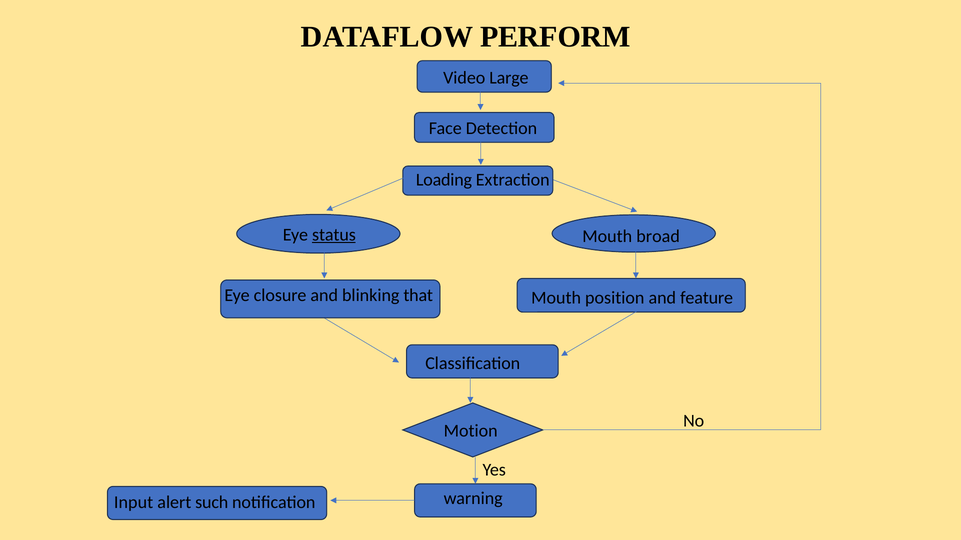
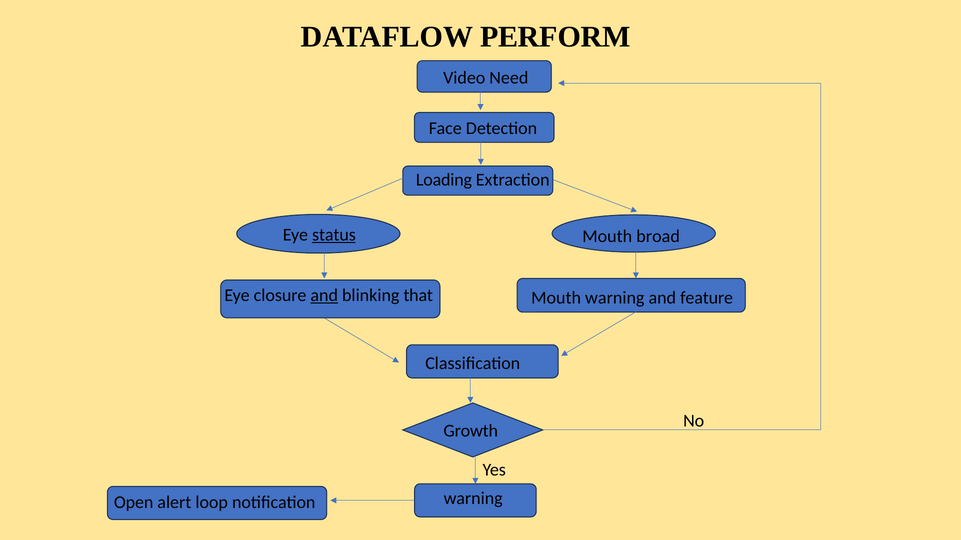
Large: Large -> Need
and at (324, 296) underline: none -> present
Mouth position: position -> warning
Motion: Motion -> Growth
Input: Input -> Open
such: such -> loop
